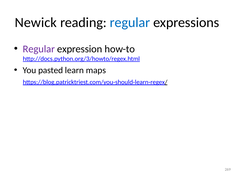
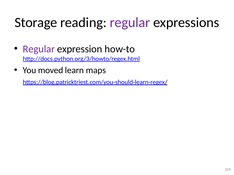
Newick: Newick -> Storage
regular at (130, 23) colour: blue -> purple
pasted: pasted -> moved
